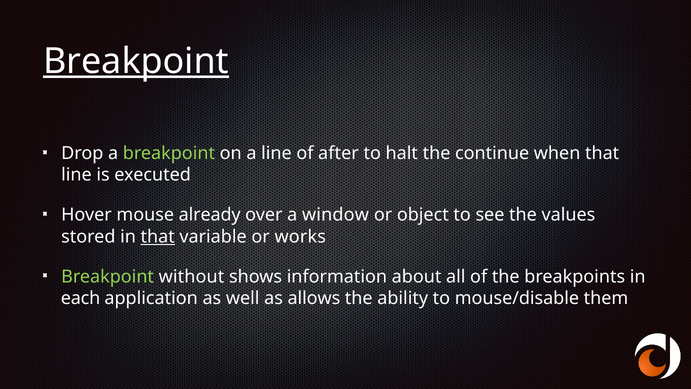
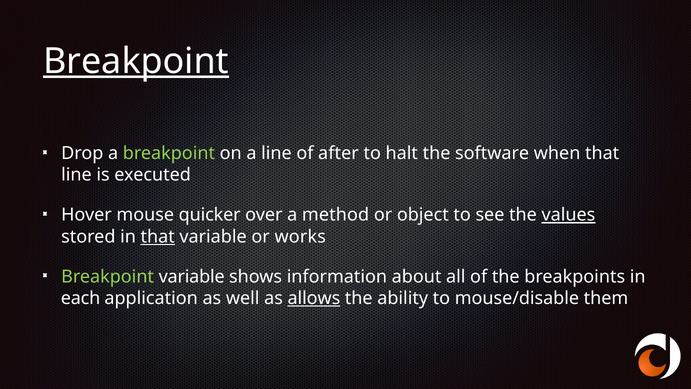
continue: continue -> software
already: already -> quicker
window: window -> method
values underline: none -> present
Breakpoint without: without -> variable
allows underline: none -> present
